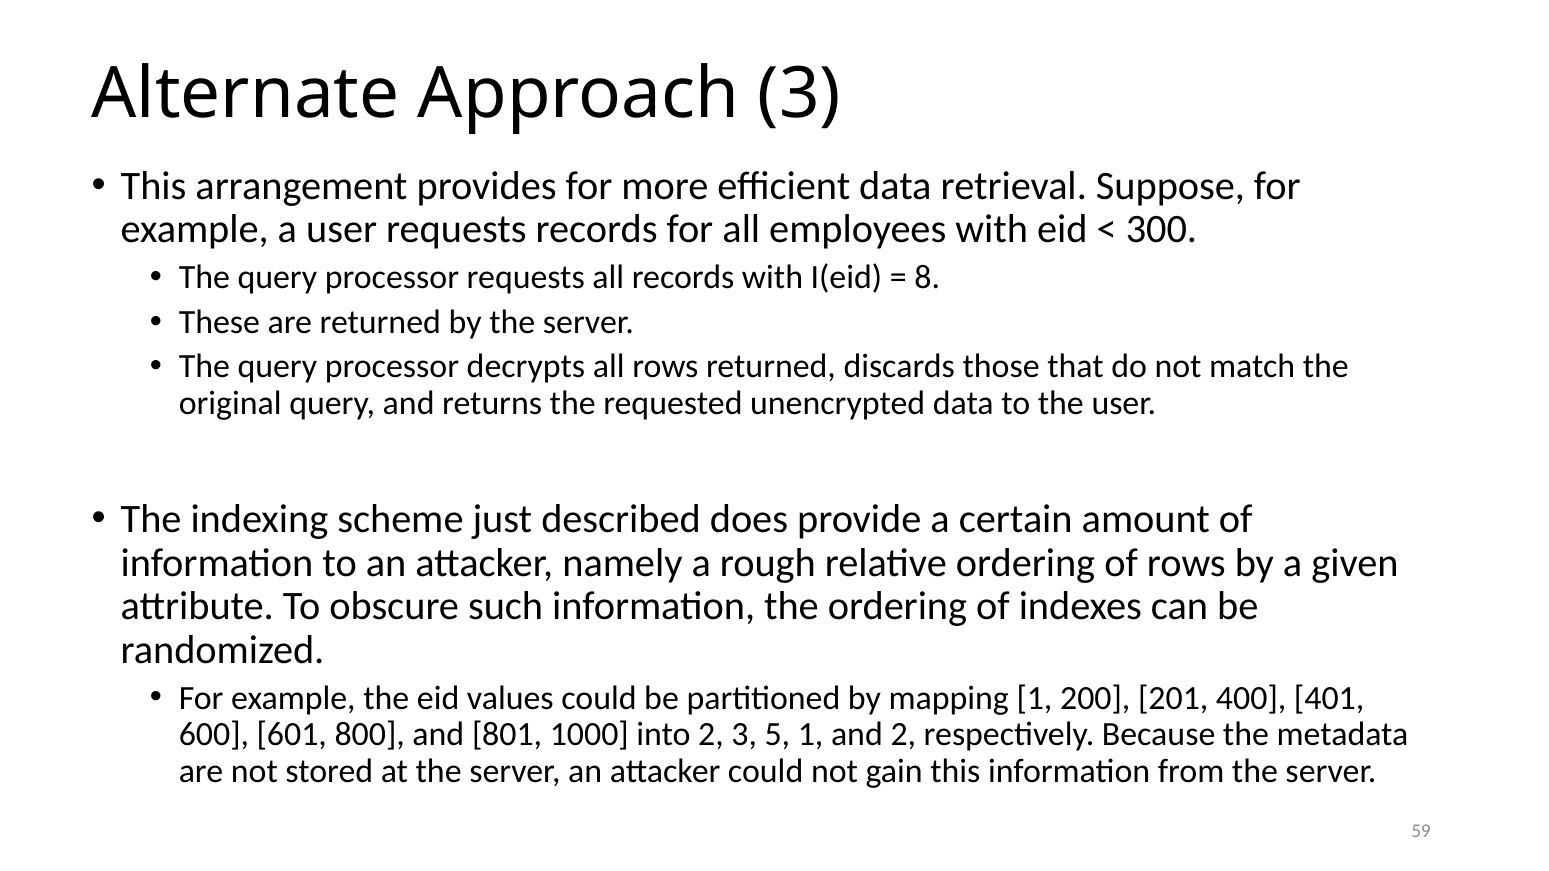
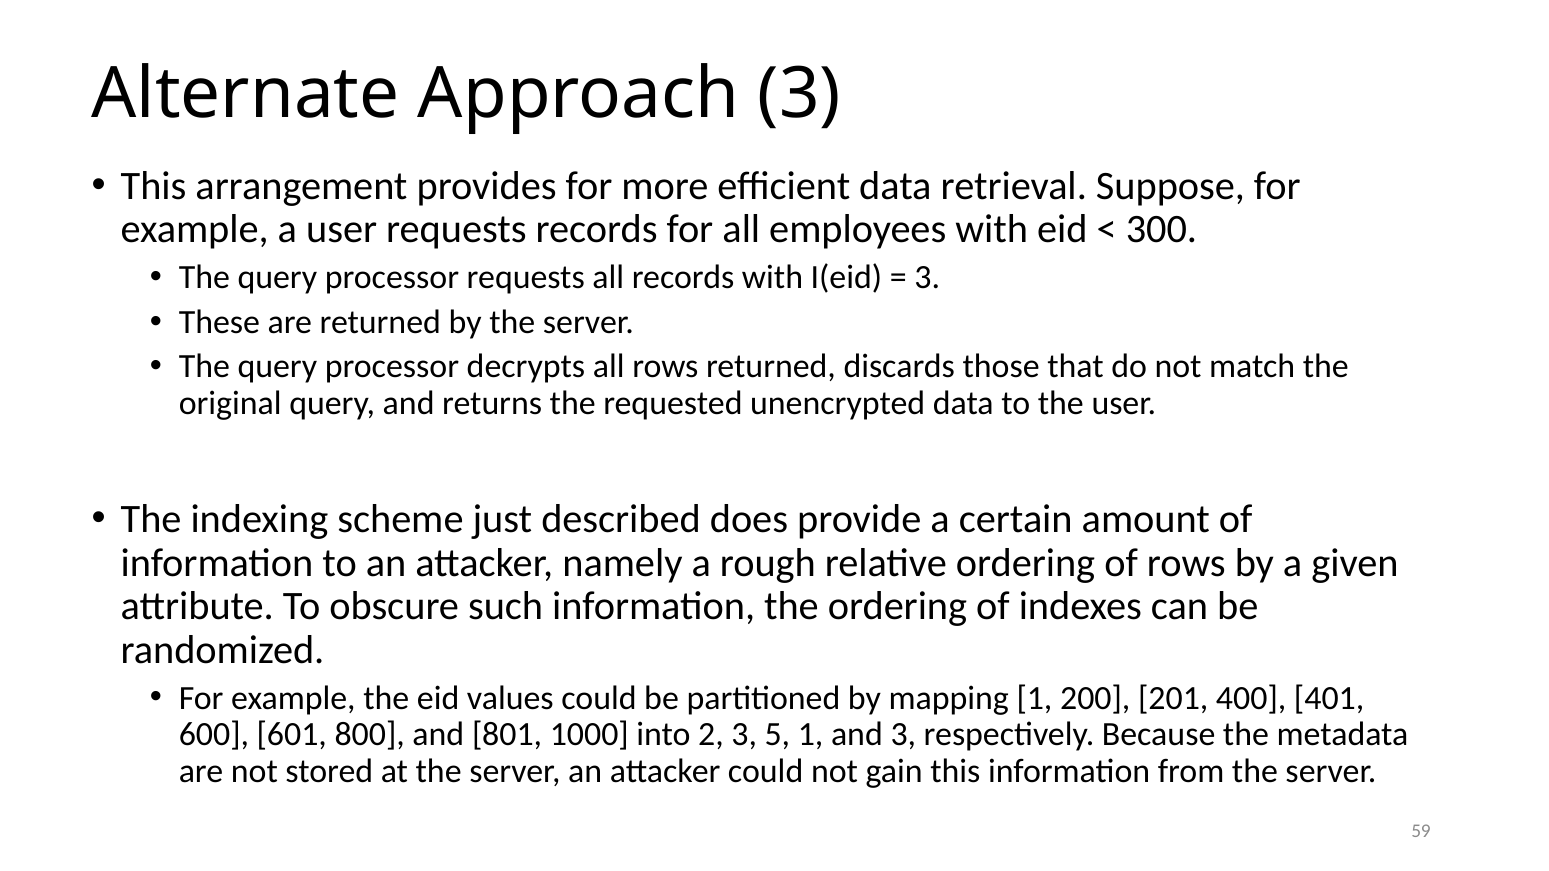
8 at (927, 278): 8 -> 3
and 2: 2 -> 3
